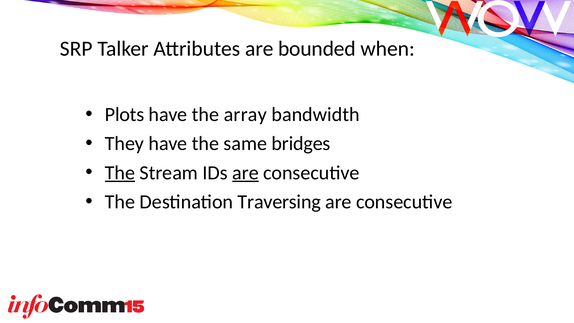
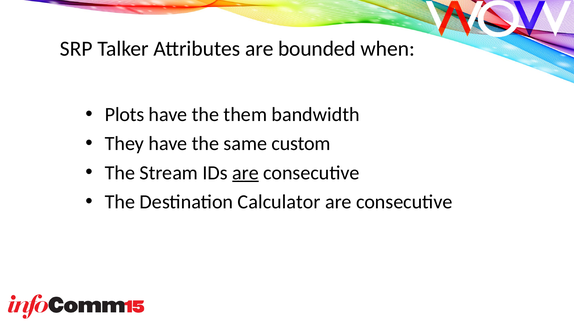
array: array -> them
bridges: bridges -> custom
The at (120, 173) underline: present -> none
Traversing: Traversing -> Calculator
